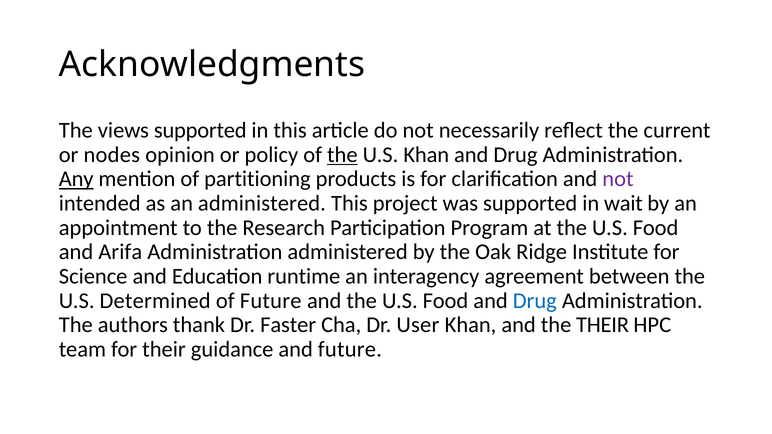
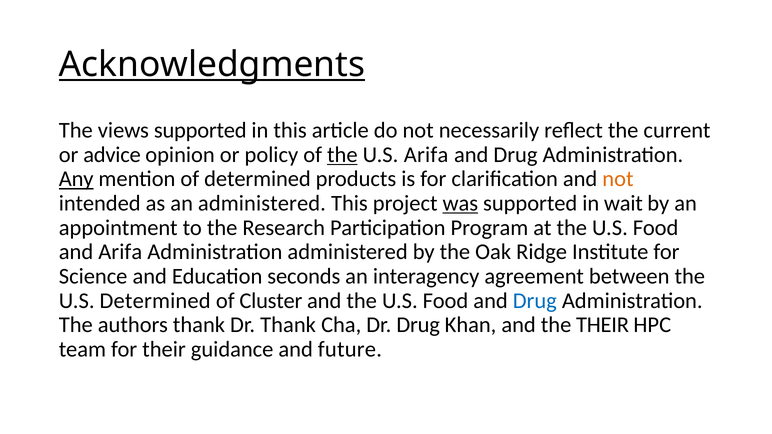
Acknowledgments underline: none -> present
nodes: nodes -> advice
U.S Khan: Khan -> Arifa
of partitioning: partitioning -> determined
not at (618, 179) colour: purple -> orange
was underline: none -> present
runtime: runtime -> seconds
of Future: Future -> Cluster
Dr Faster: Faster -> Thank
Dr User: User -> Drug
